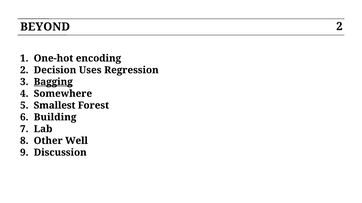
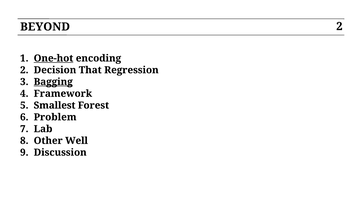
One-hot underline: none -> present
Uses: Uses -> That
Somewhere: Somewhere -> Framework
Building: Building -> Problem
